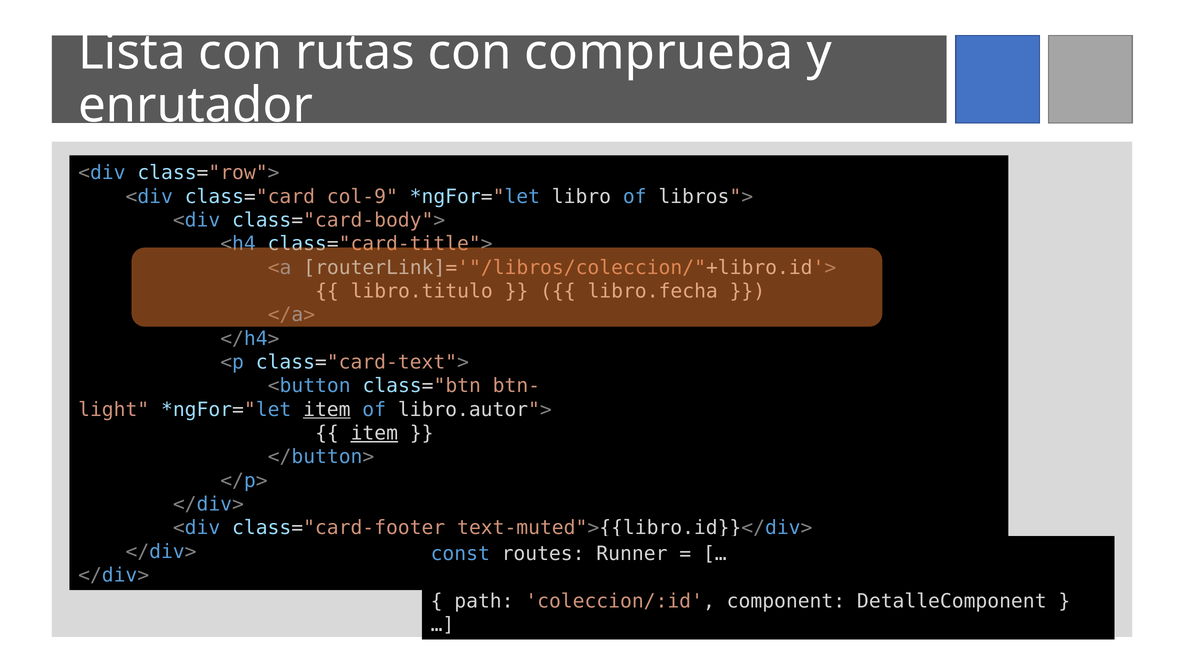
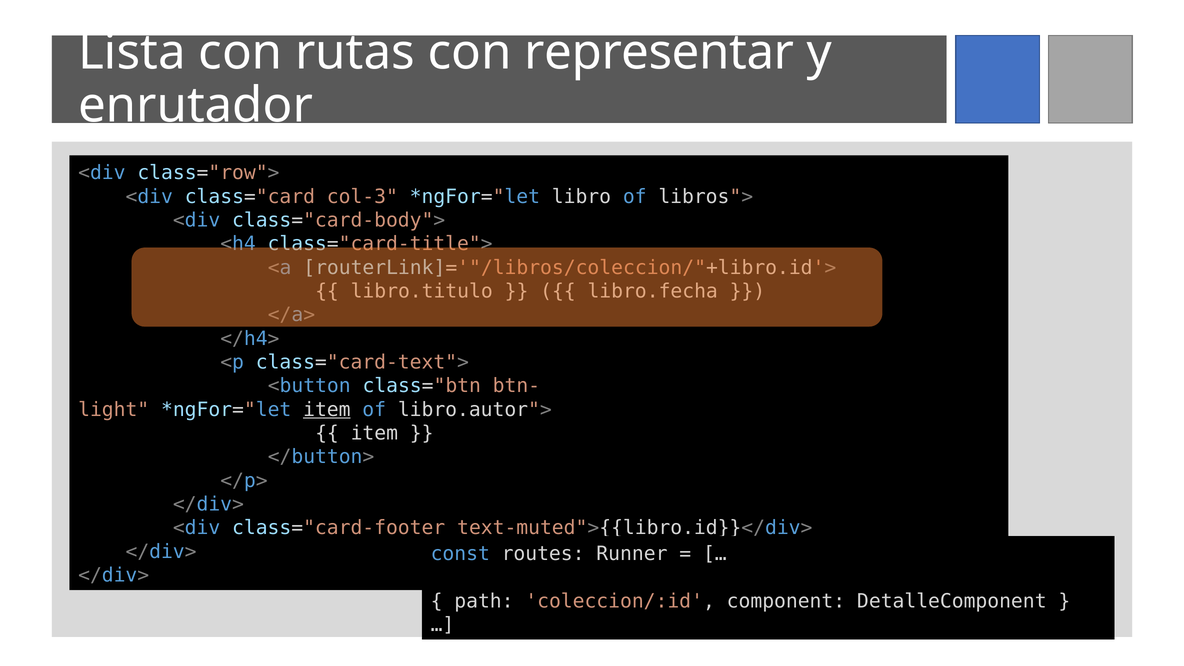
comprueba: comprueba -> representar
col-9: col-9 -> col-3
item at (374, 433) underline: present -> none
